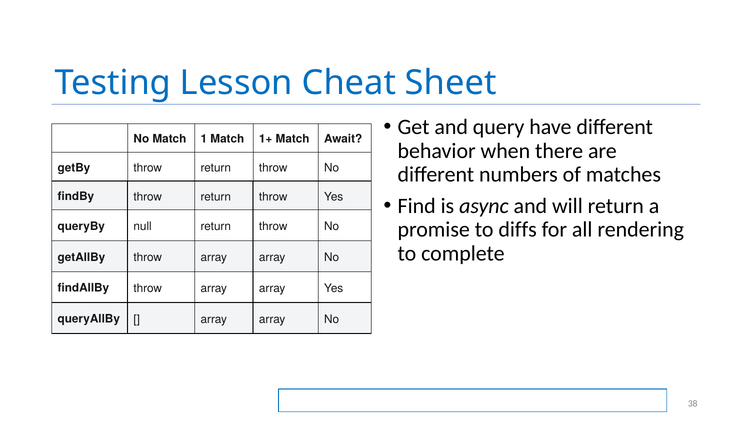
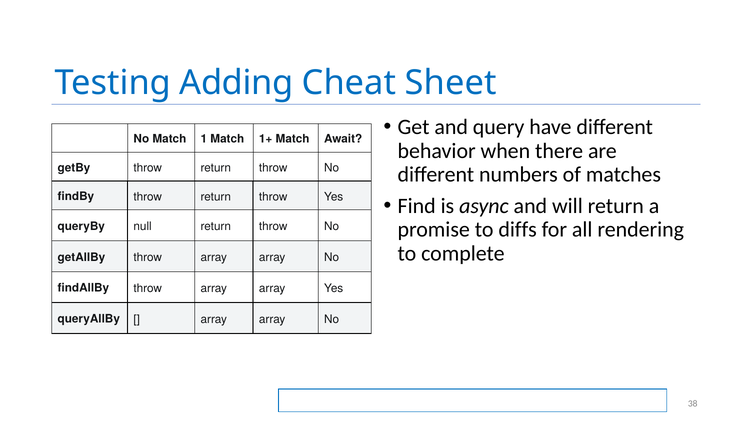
Lesson: Lesson -> Adding
